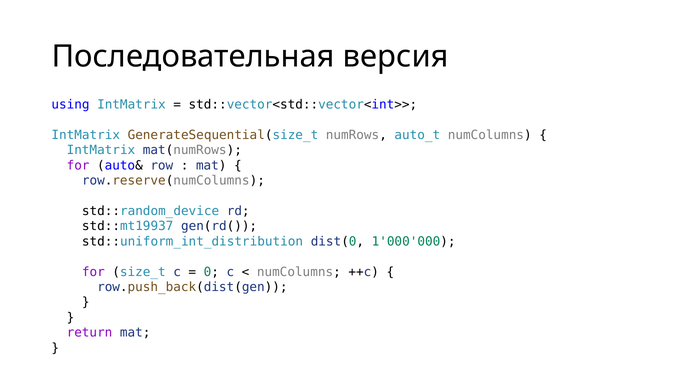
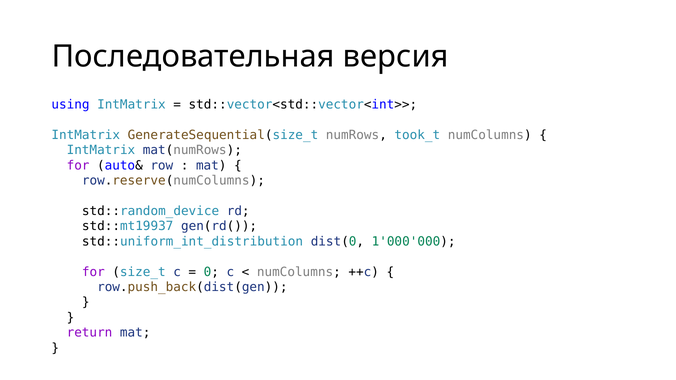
auto_t: auto_t -> took_t
